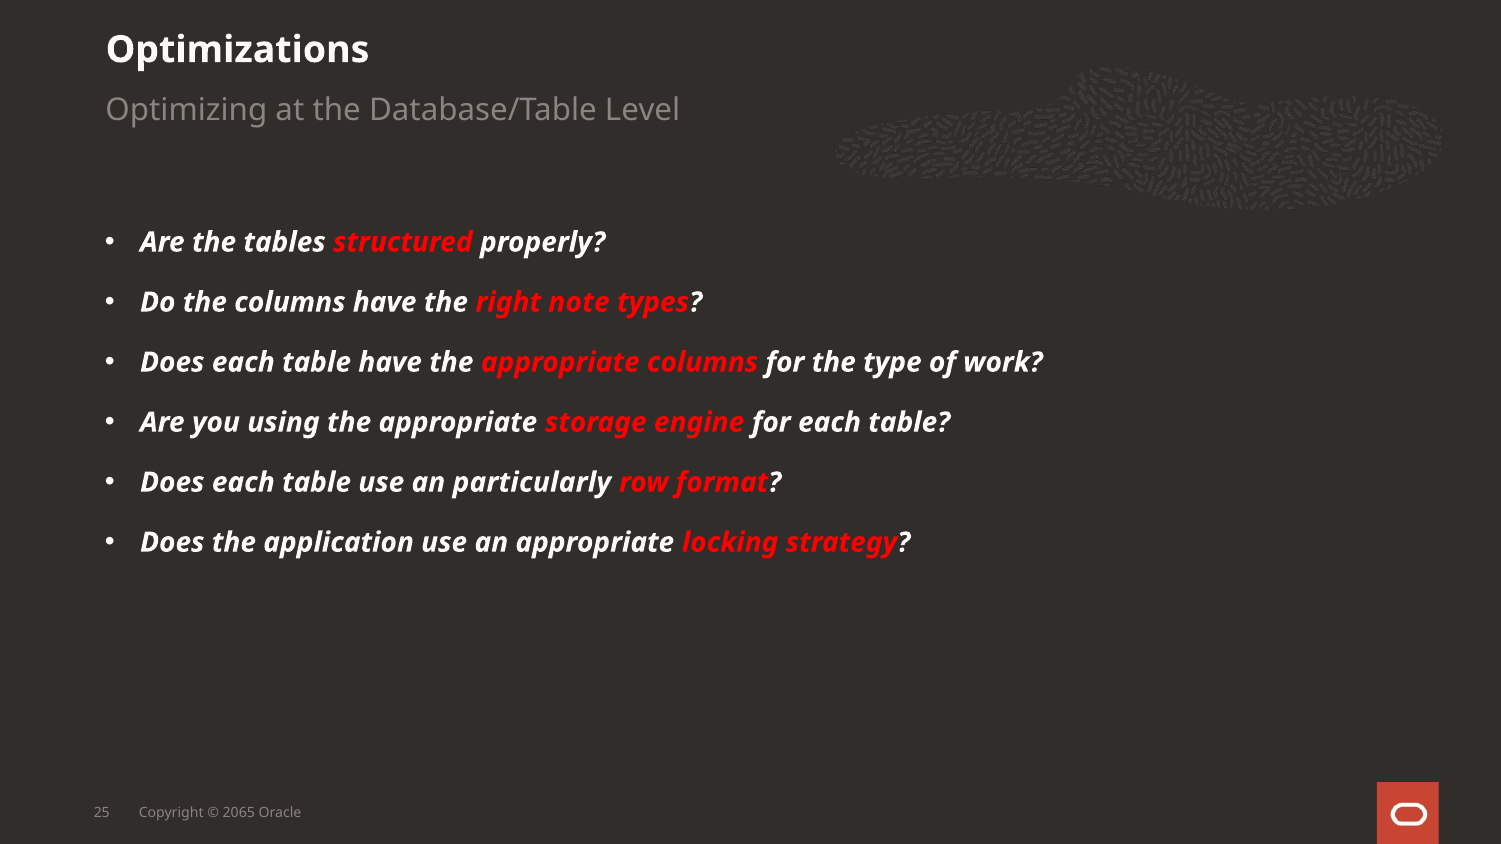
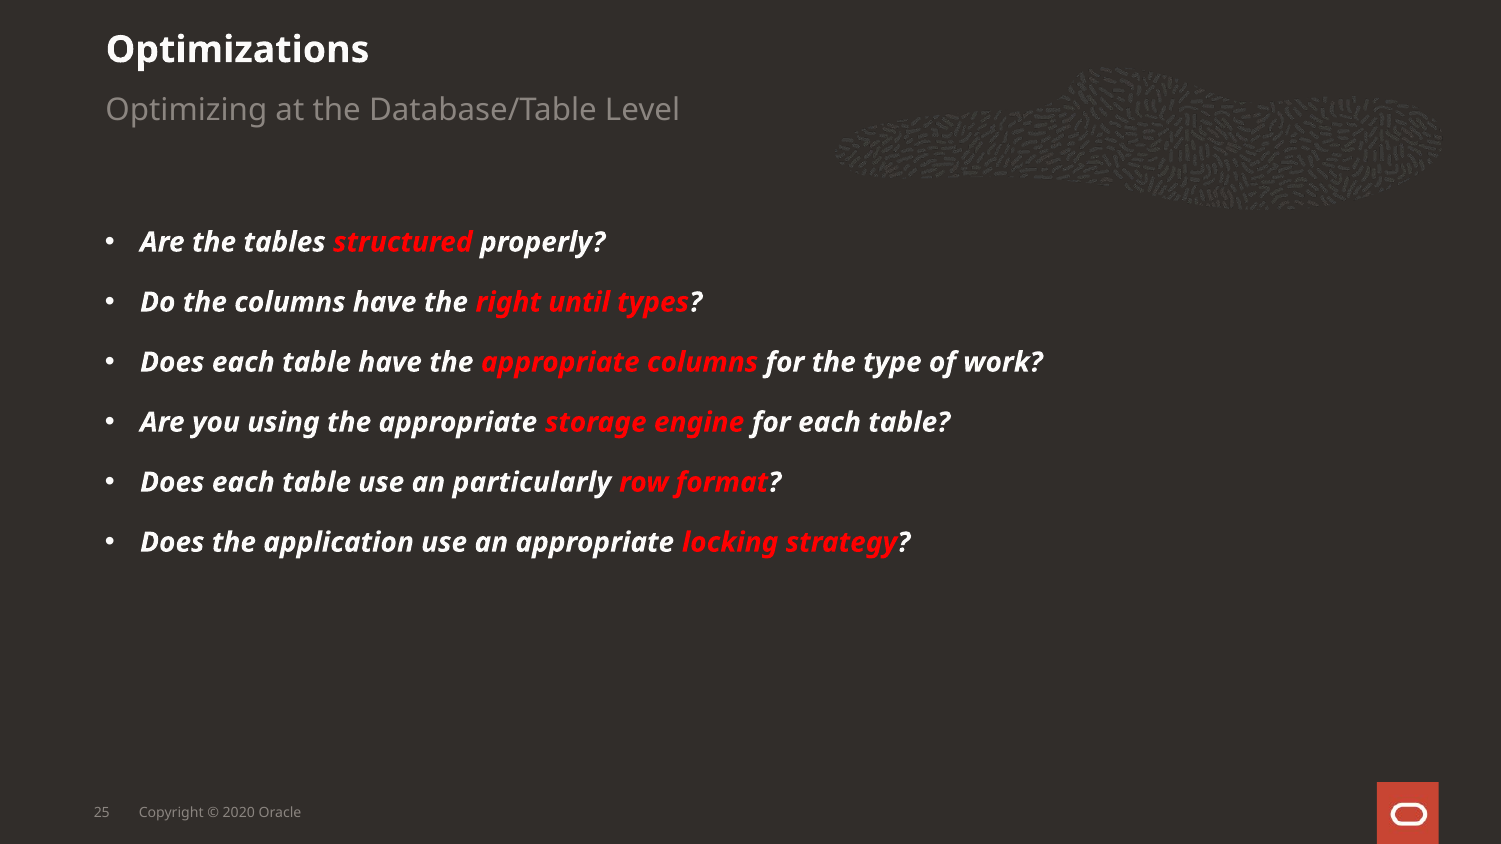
note: note -> until
2065: 2065 -> 2020
